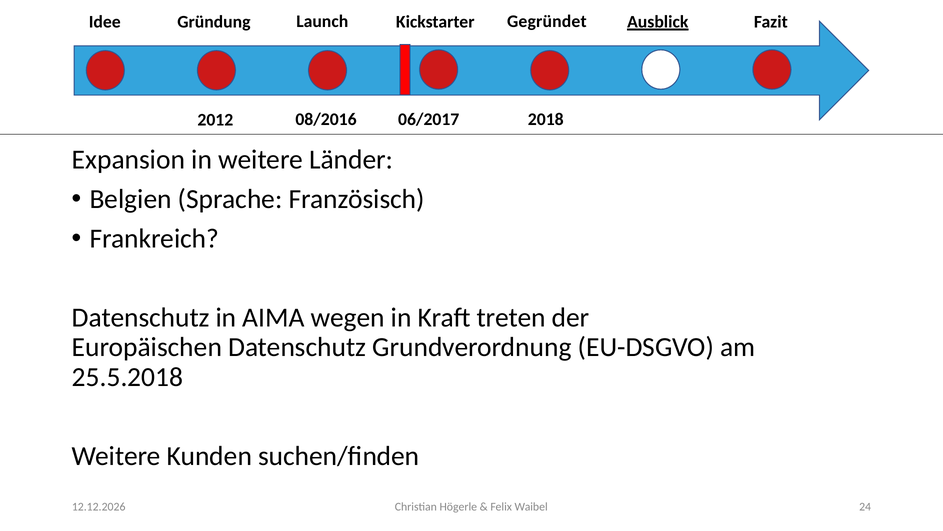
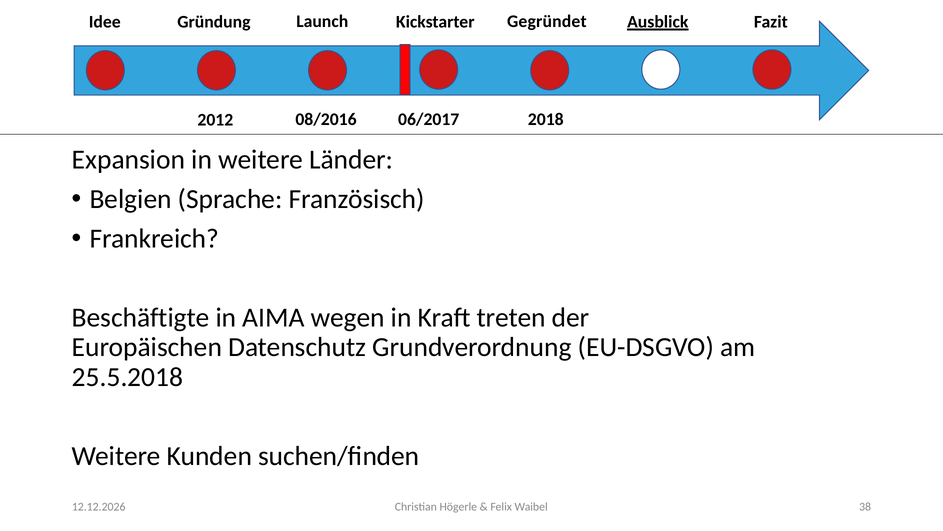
Datenschutz at (141, 317): Datenschutz -> Beschäftigte
24: 24 -> 38
